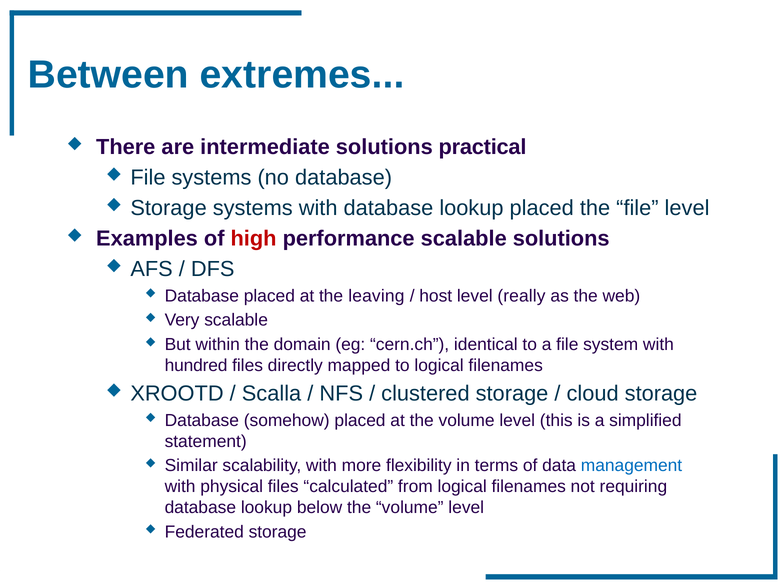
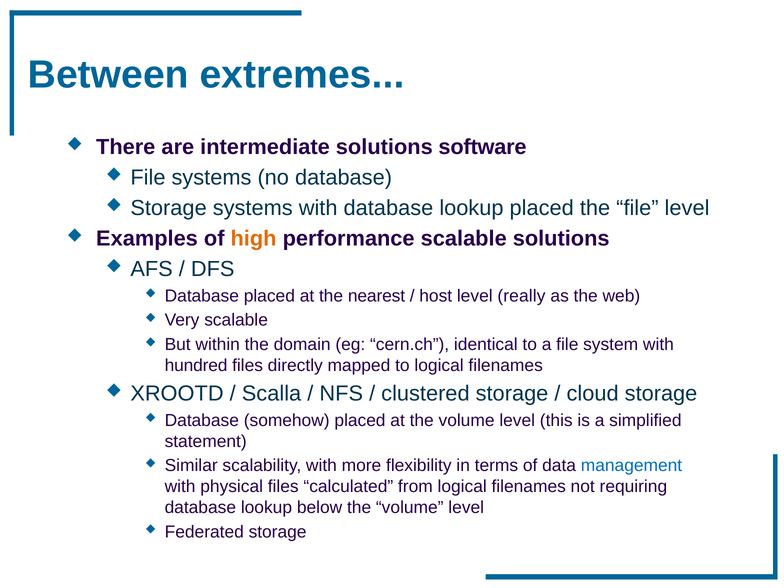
practical: practical -> software
high colour: red -> orange
leaving: leaving -> nearest
